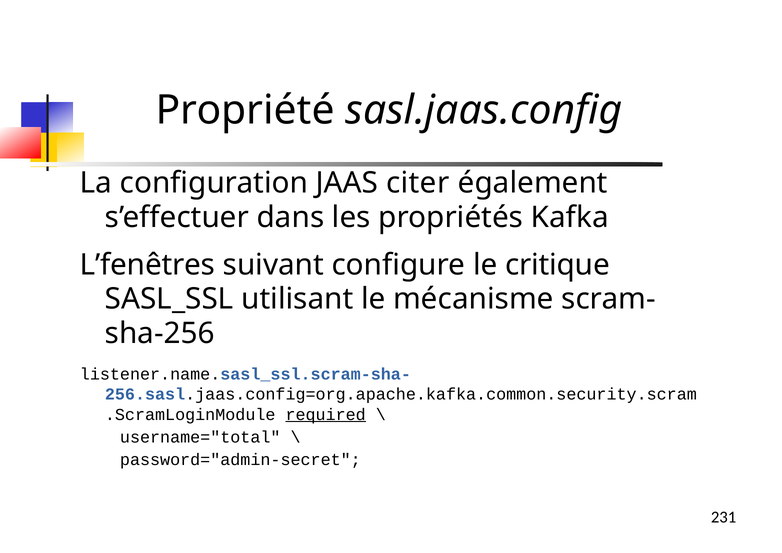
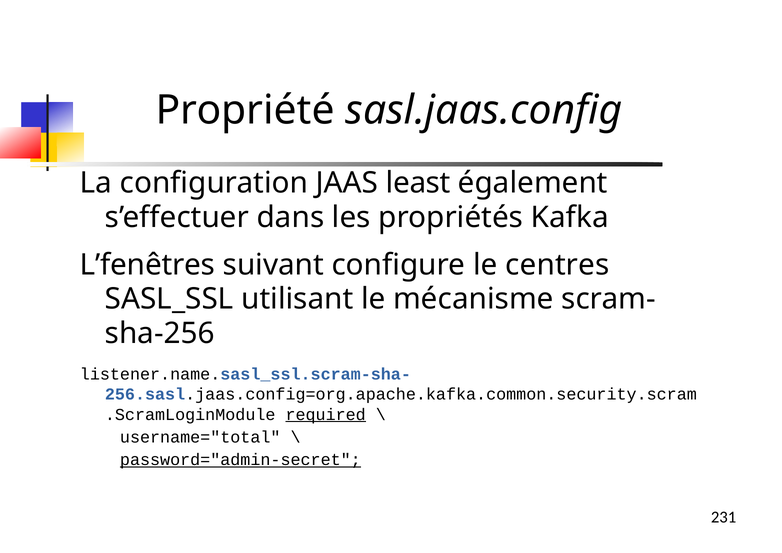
citer: citer -> least
critique: critique -> centres
password="admin-secret underline: none -> present
